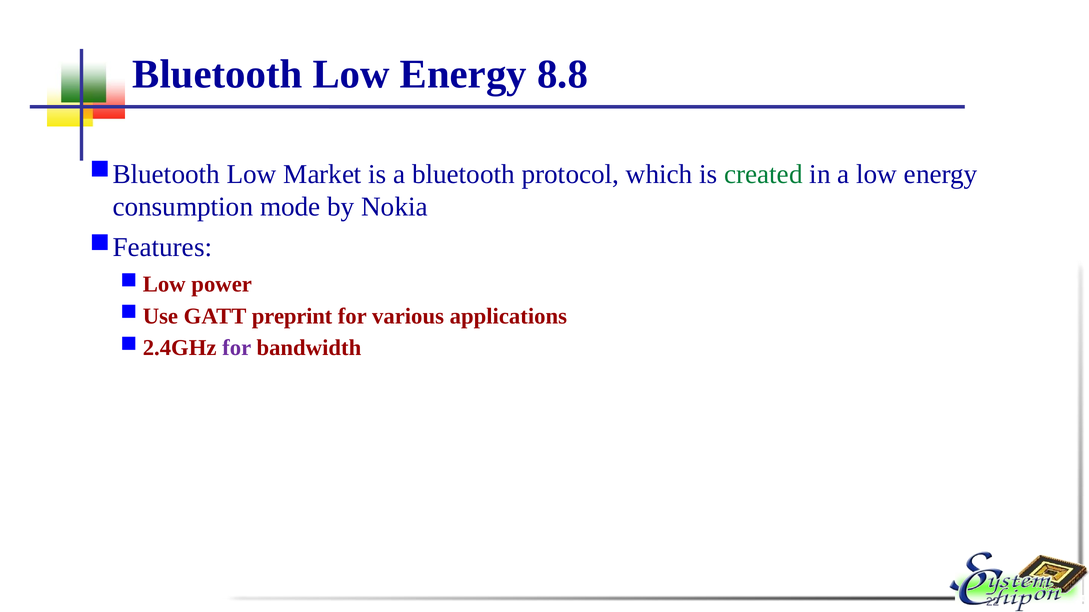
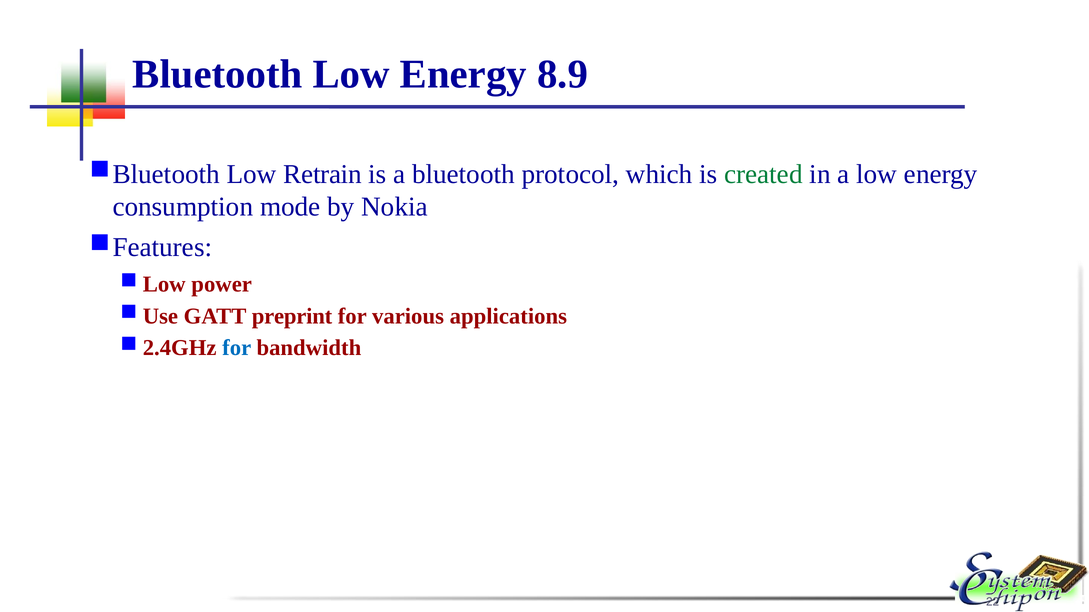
8.8: 8.8 -> 8.9
Market: Market -> Retrain
for at (237, 348) colour: purple -> blue
